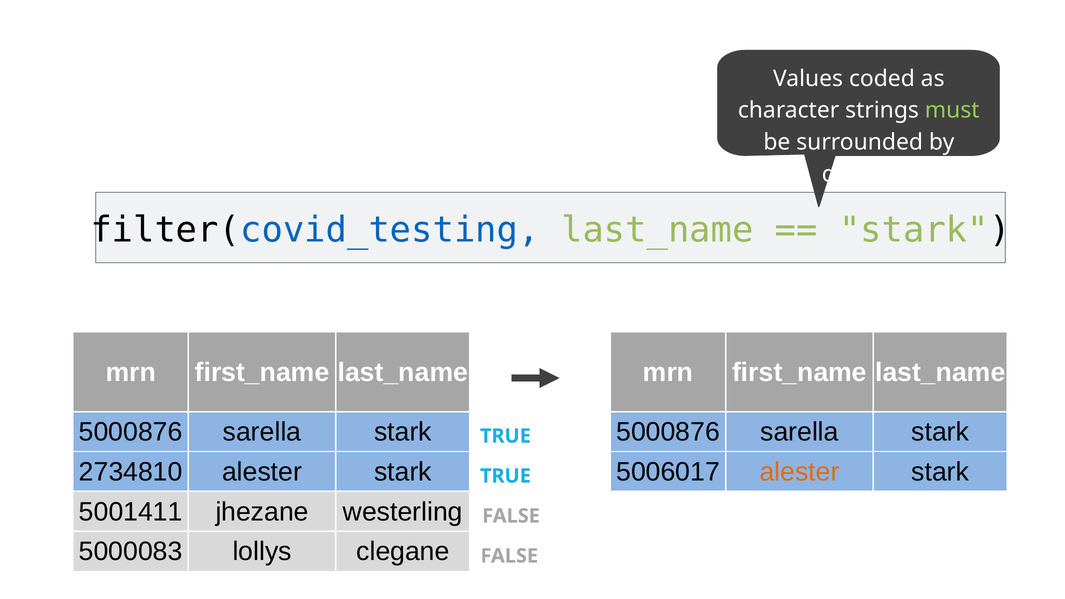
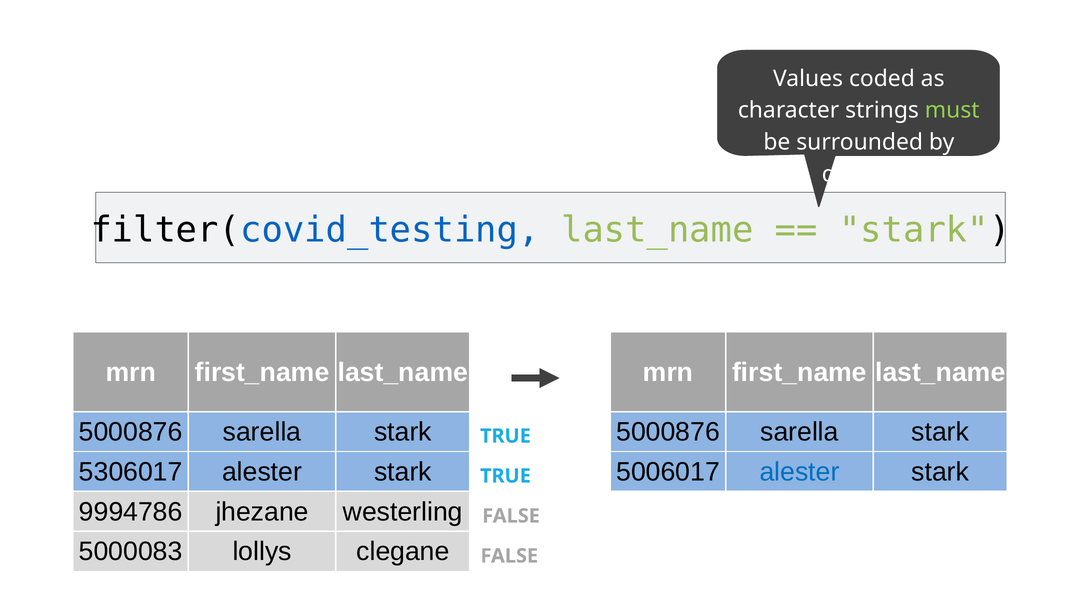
2734810: 2734810 -> 5306017
alester at (799, 472) colour: orange -> blue
5001411: 5001411 -> 9994786
